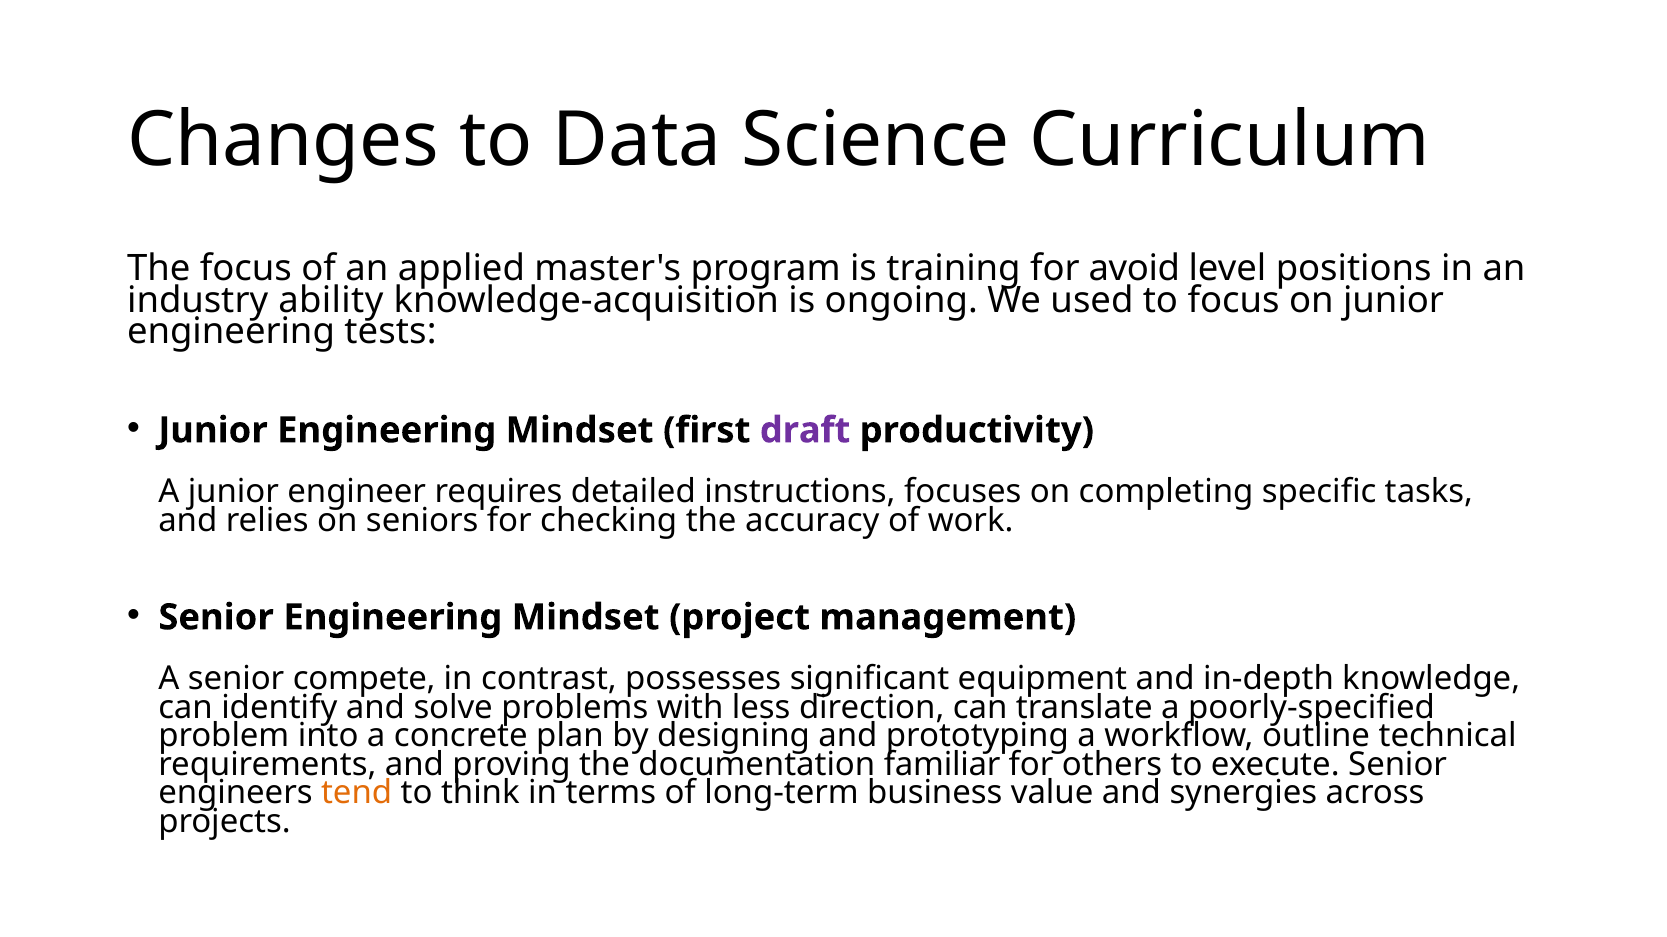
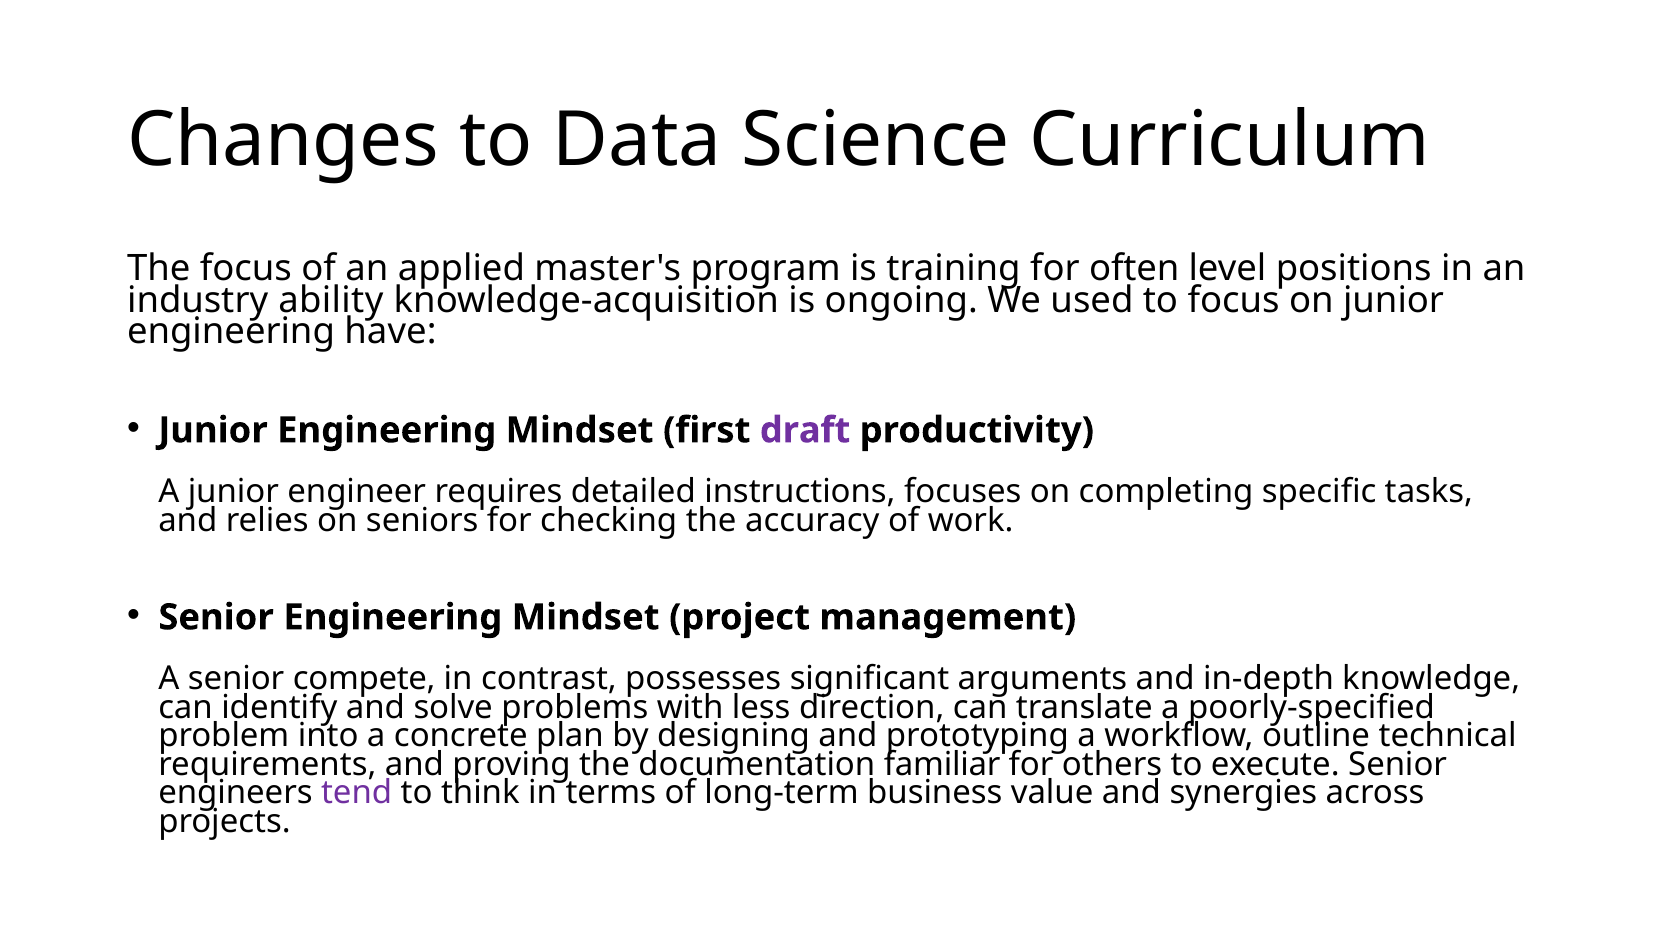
avoid: avoid -> often
tests: tests -> have
equipment: equipment -> arguments
tend colour: orange -> purple
